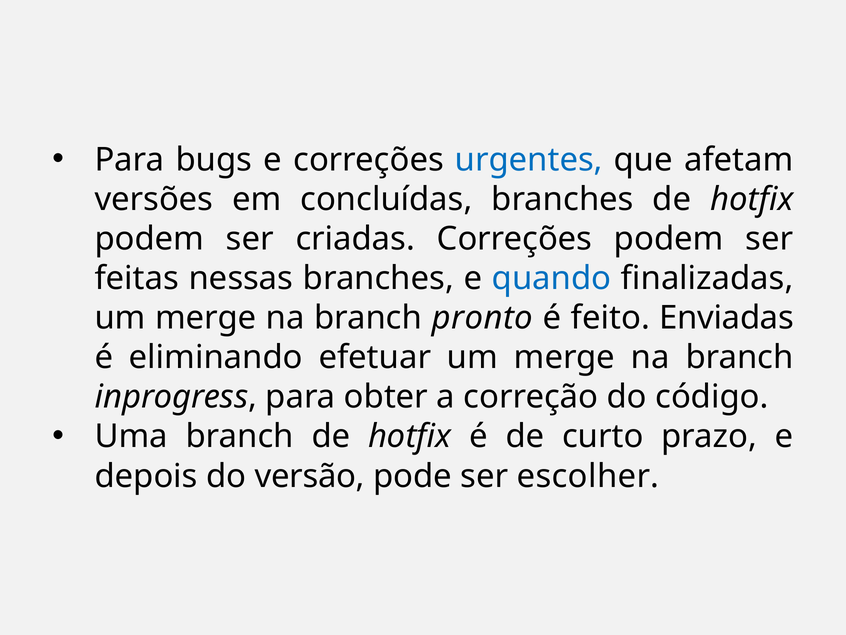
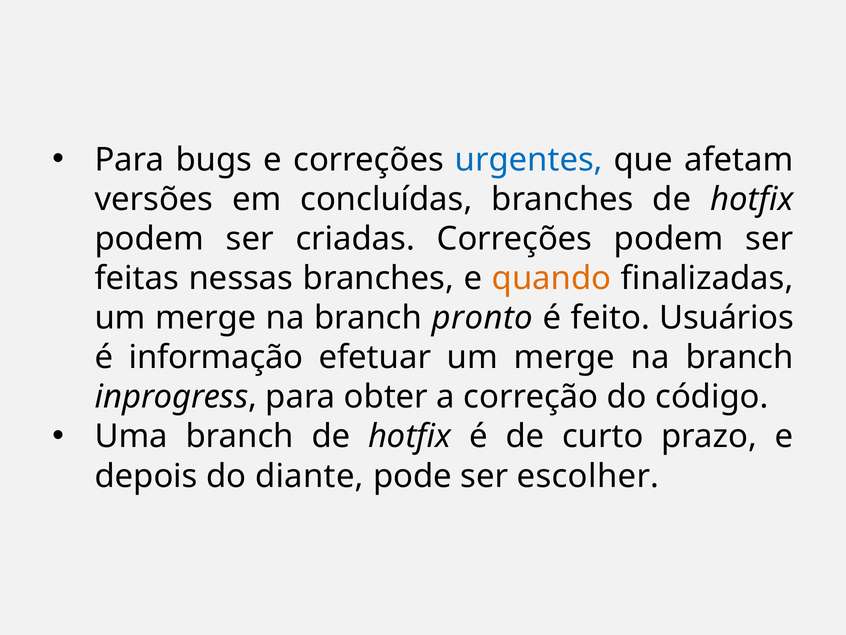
quando colour: blue -> orange
Enviadas: Enviadas -> Usuários
eliminando: eliminando -> informação
versão: versão -> diante
